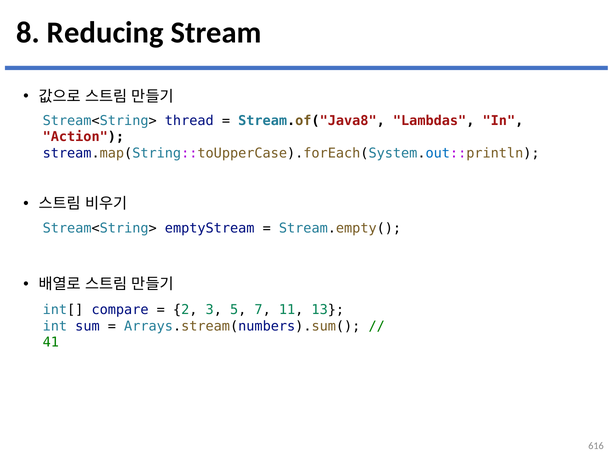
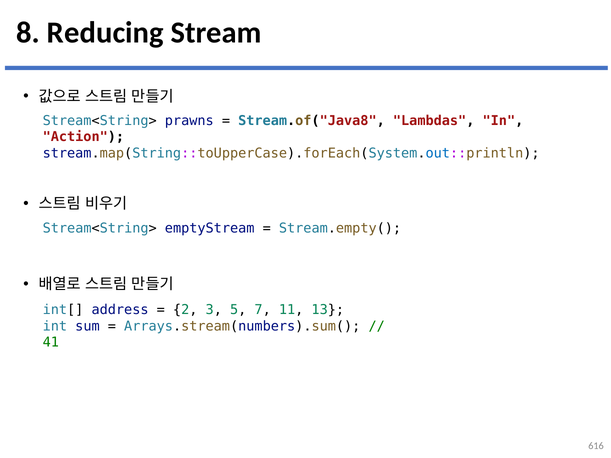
thread: thread -> prawns
compare: compare -> address
